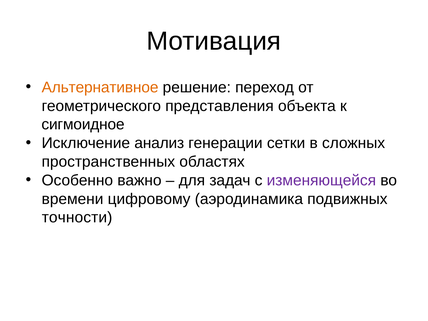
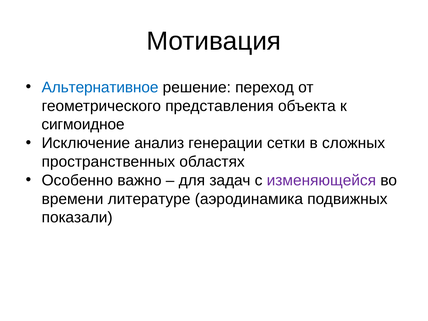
Альтернативное colour: orange -> blue
цифровому: цифровому -> литературе
точности: точности -> показали
